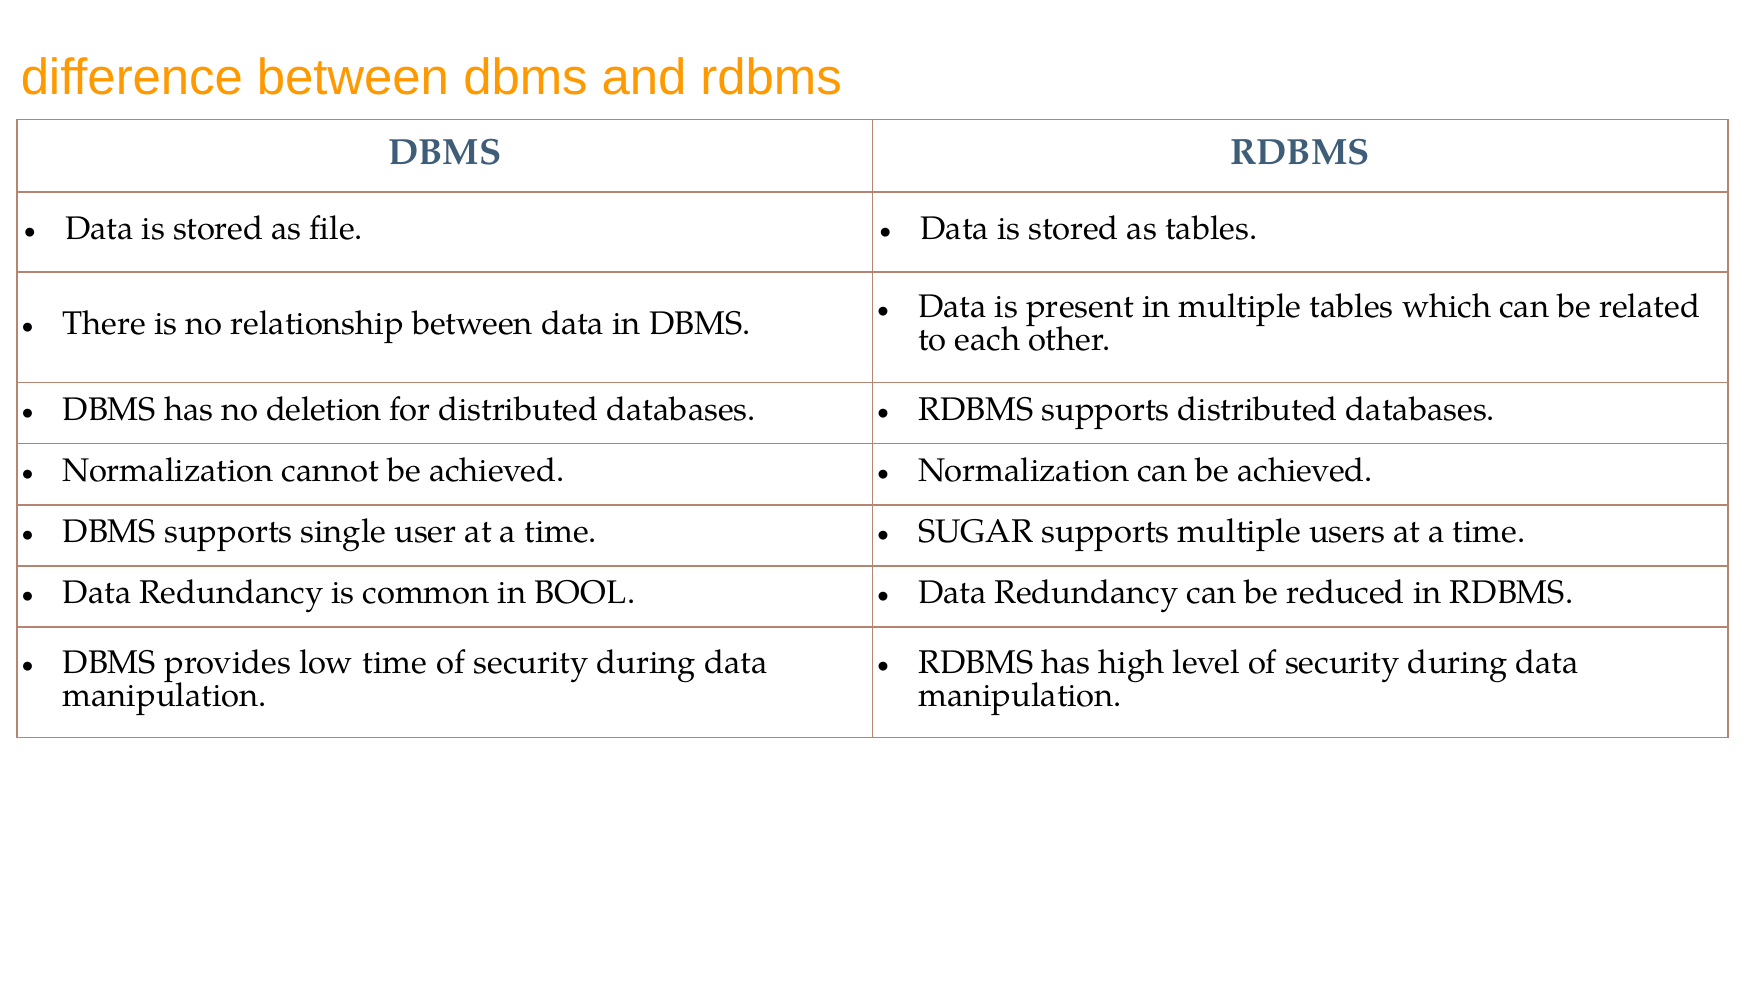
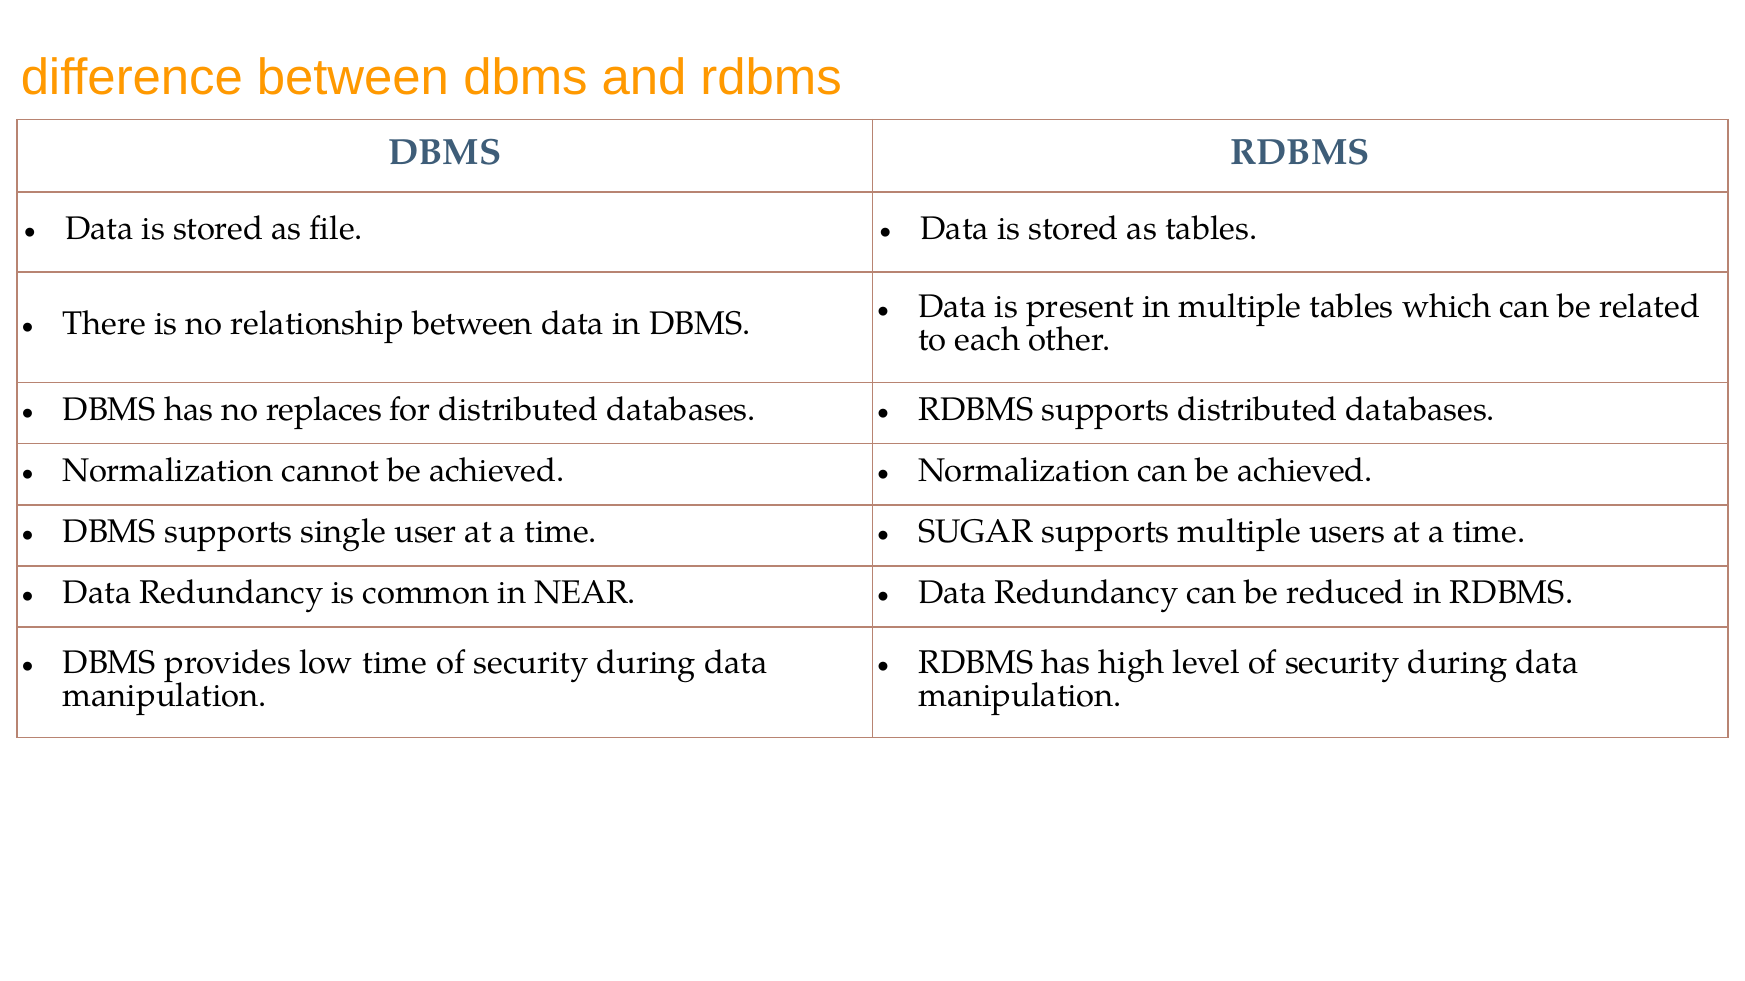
deletion: deletion -> replaces
BOOL: BOOL -> NEAR
